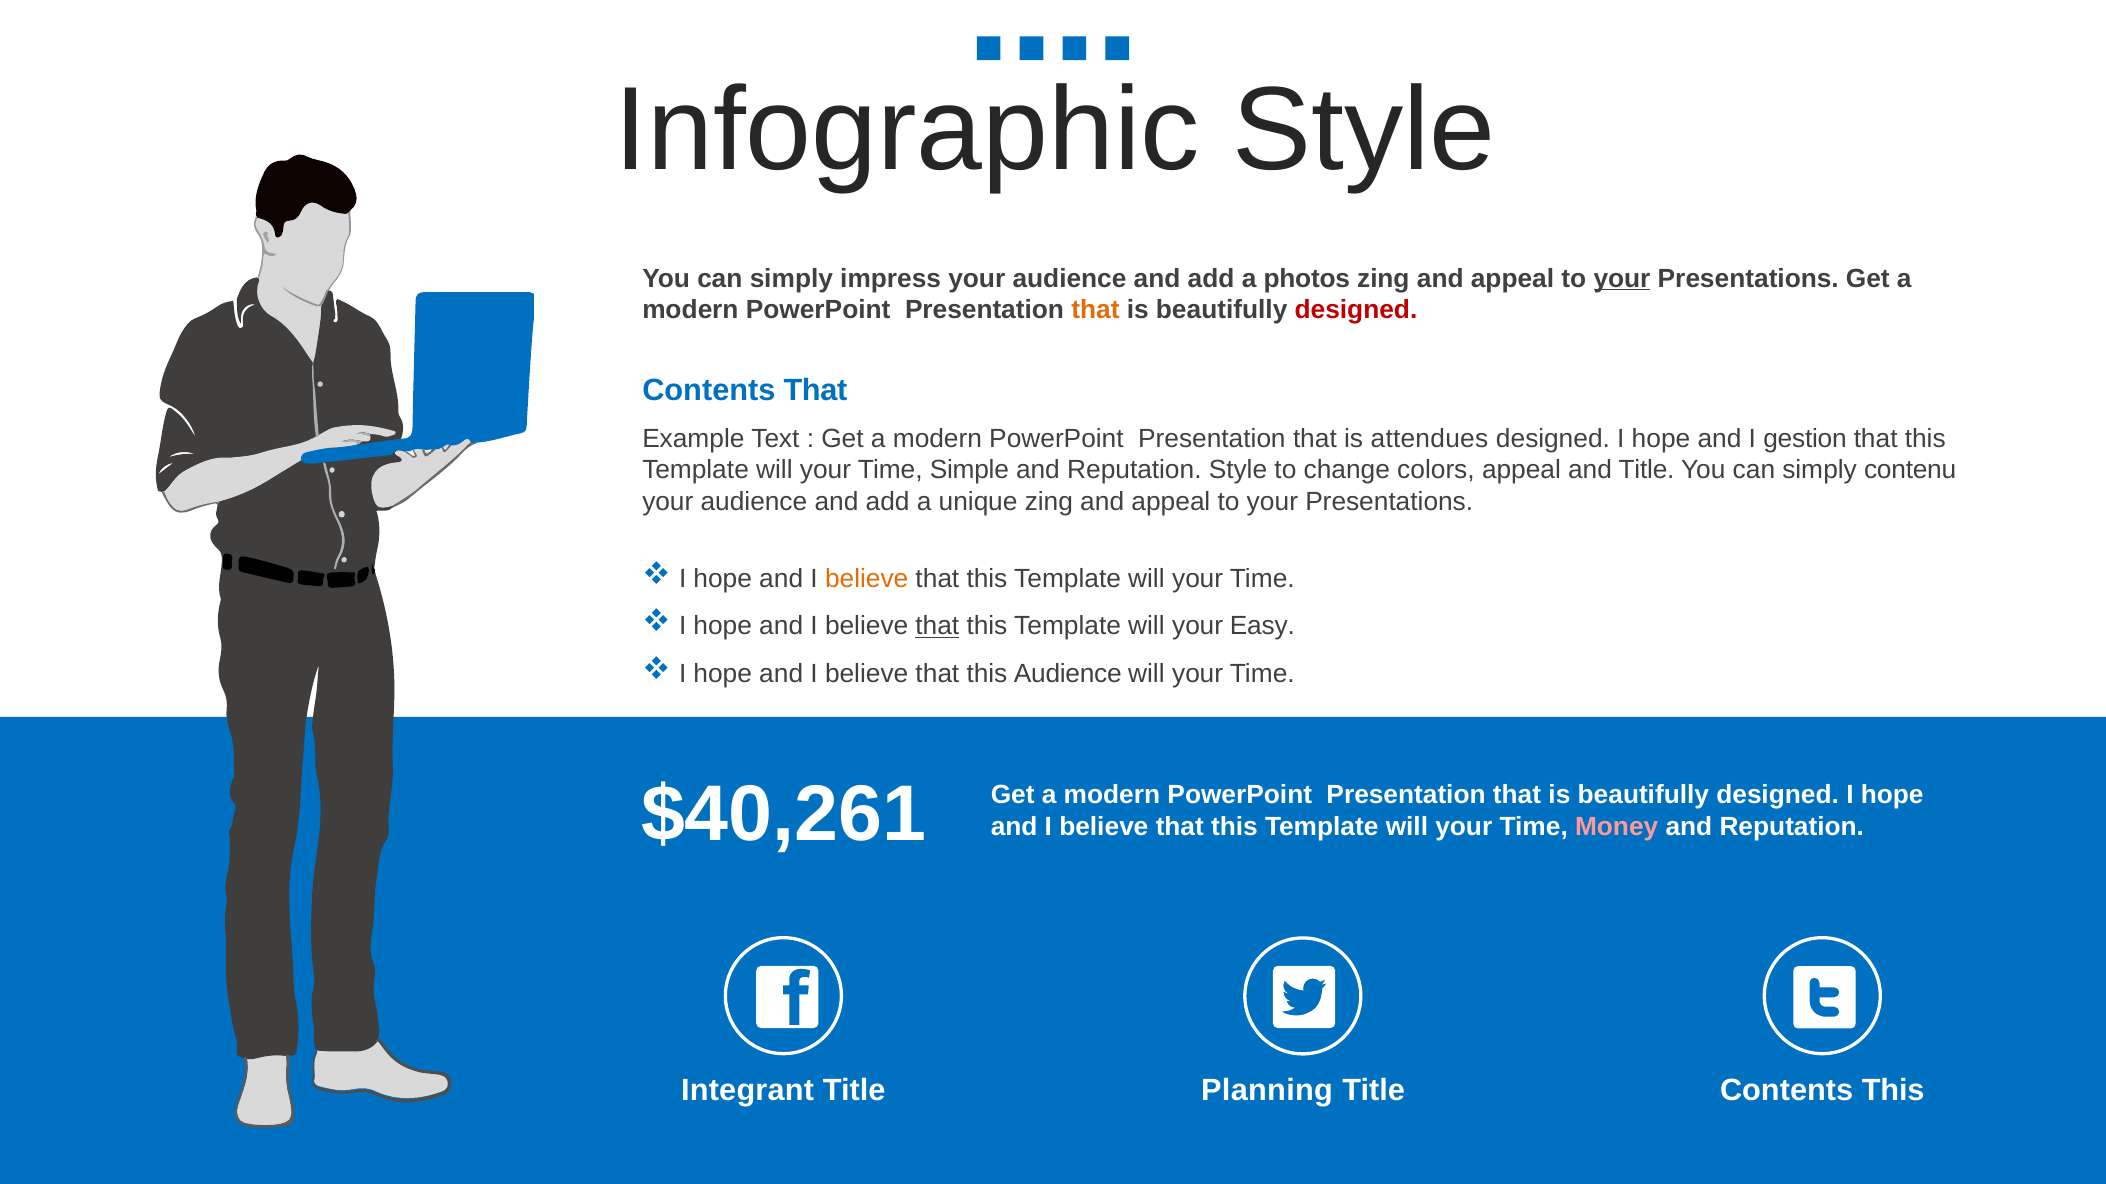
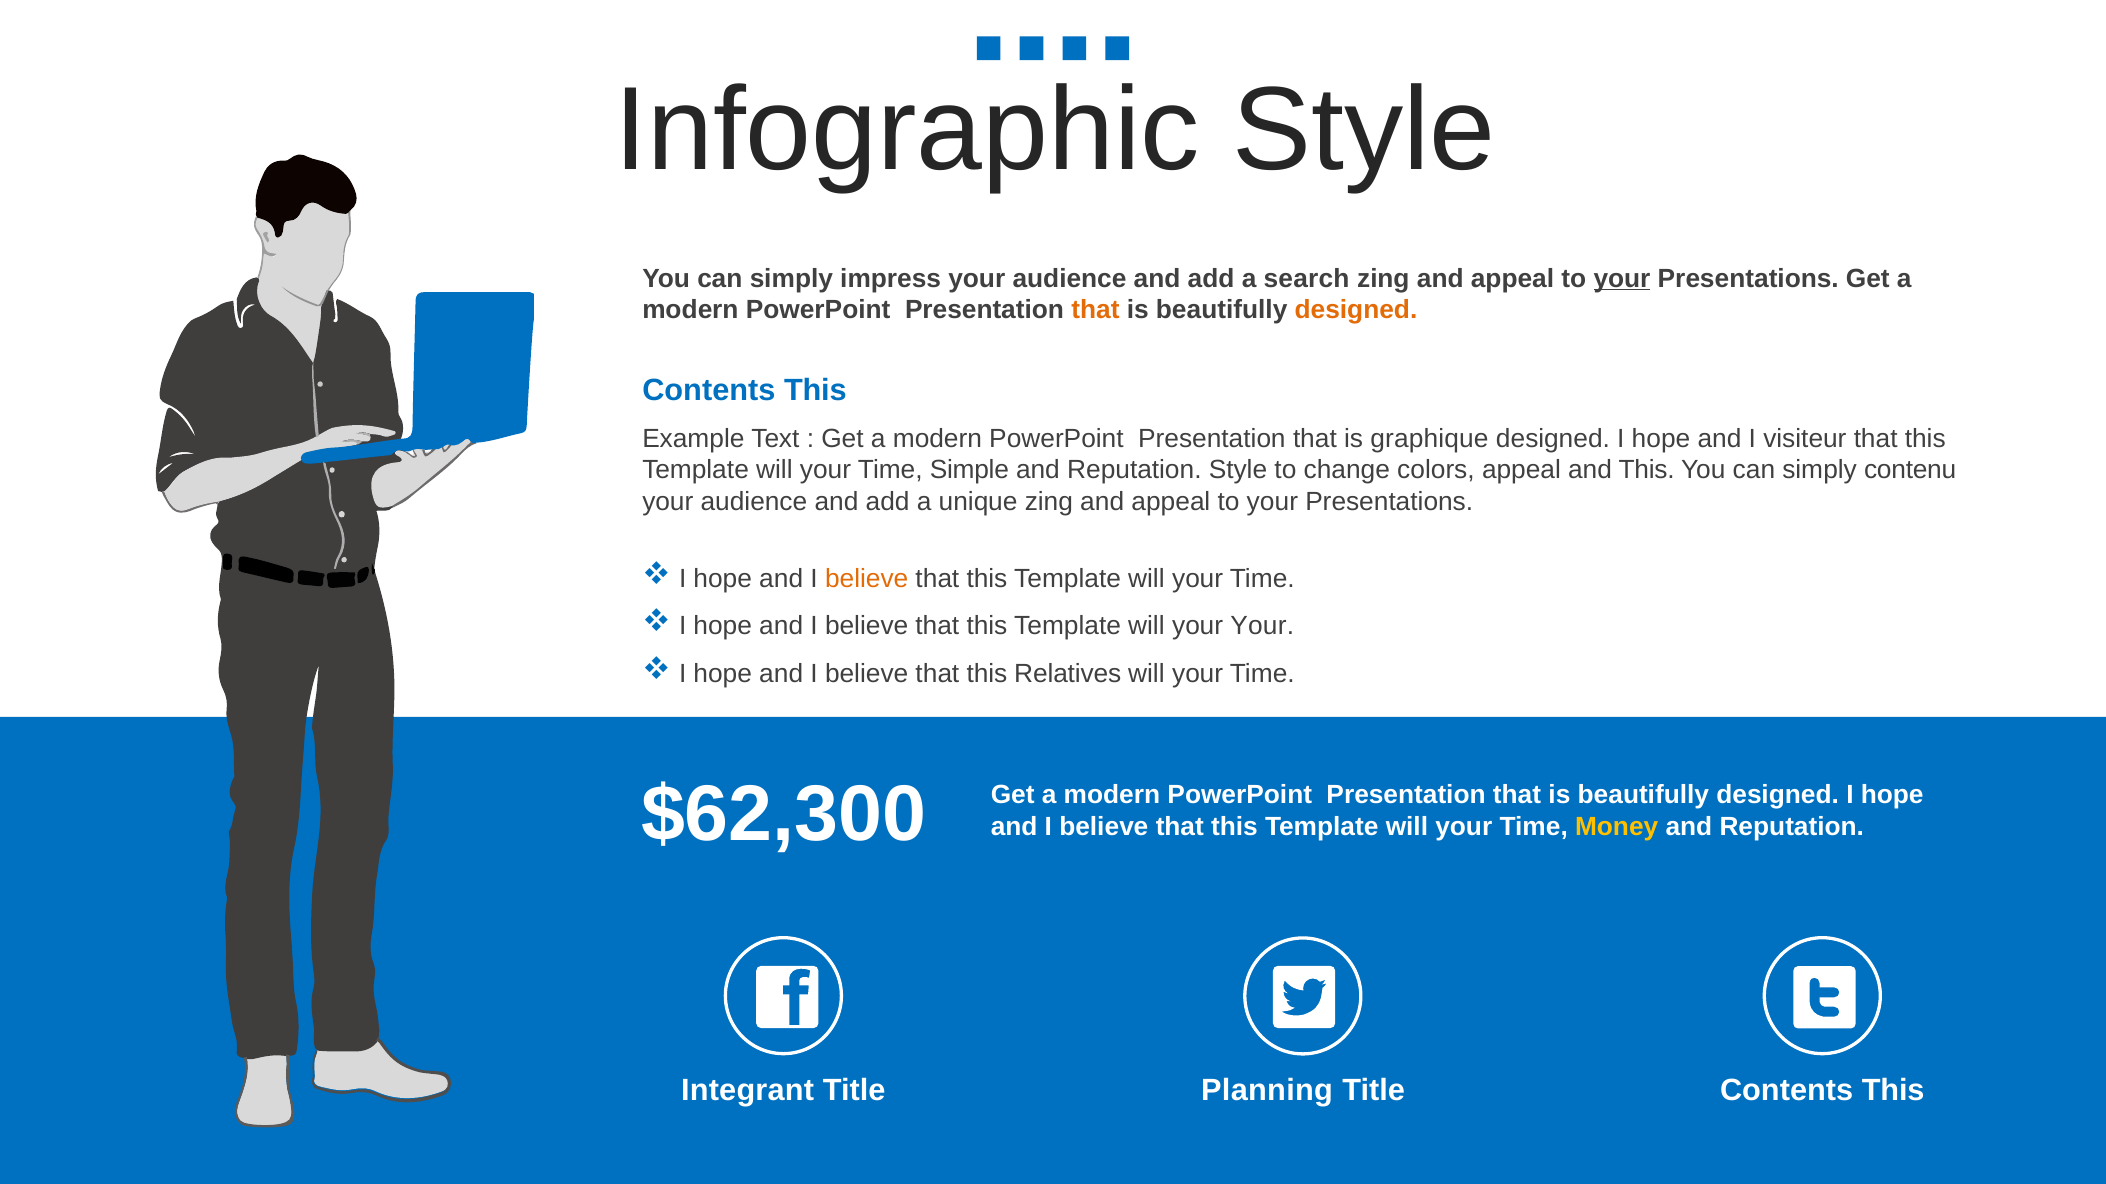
photos: photos -> search
designed at (1356, 310) colour: red -> orange
That at (815, 391): That -> This
attendues: attendues -> graphique
gestion: gestion -> visiteur
and Title: Title -> This
that at (937, 626) underline: present -> none
your Easy: Easy -> Your
this Audience: Audience -> Relatives
$40,261: $40,261 -> $62,300
Money colour: pink -> yellow
